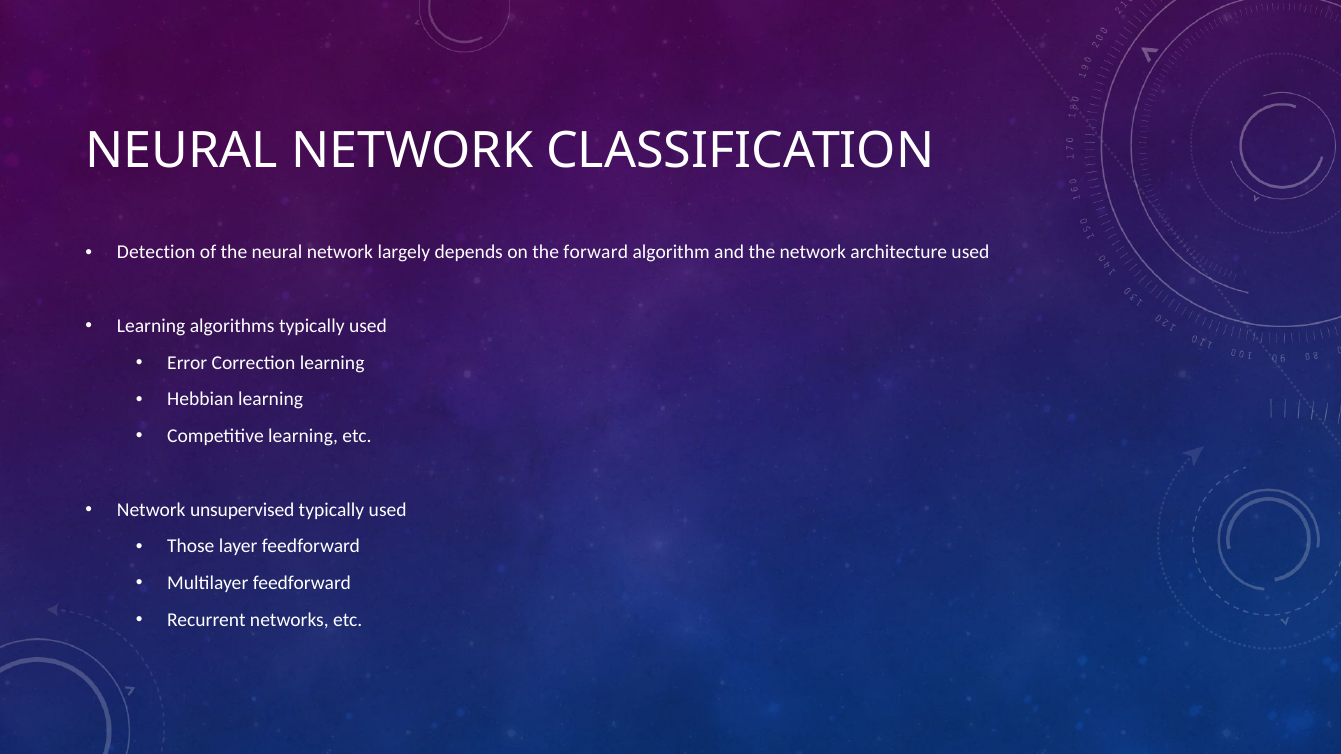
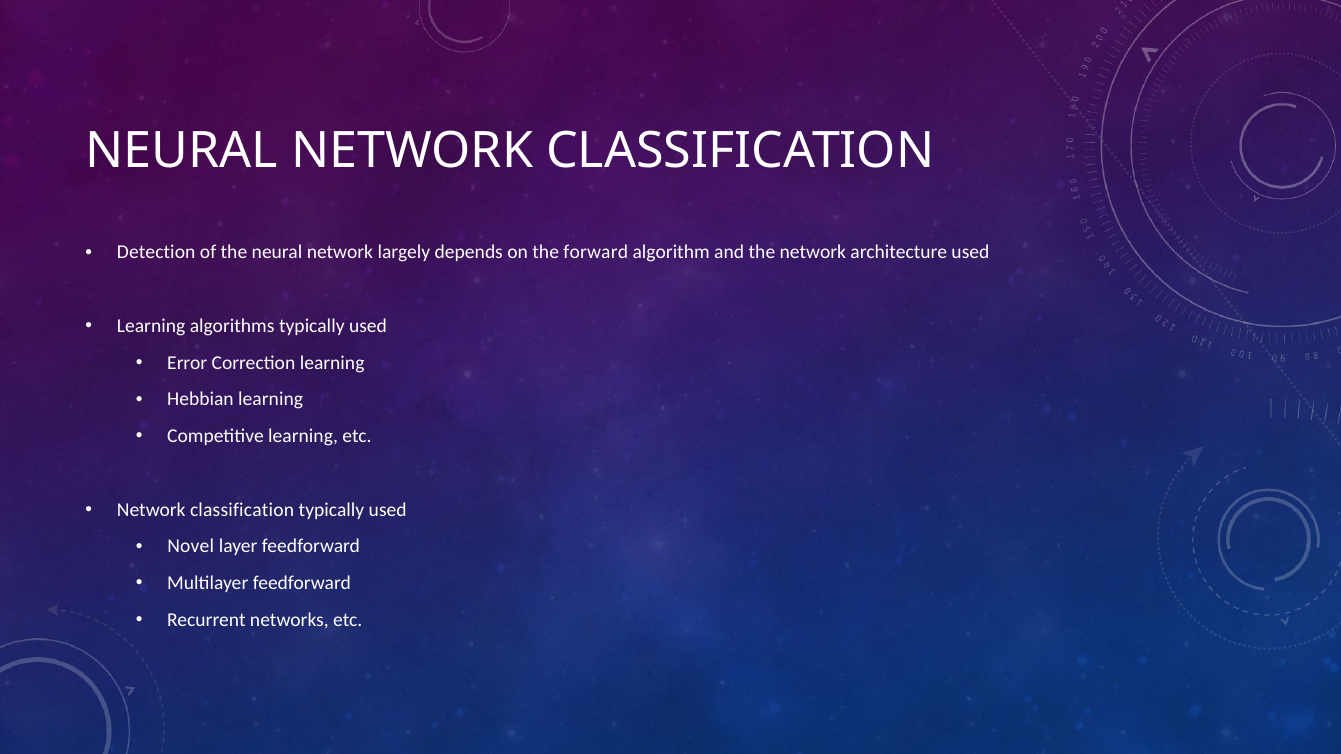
unsupervised at (242, 510): unsupervised -> classification
Those: Those -> Novel
